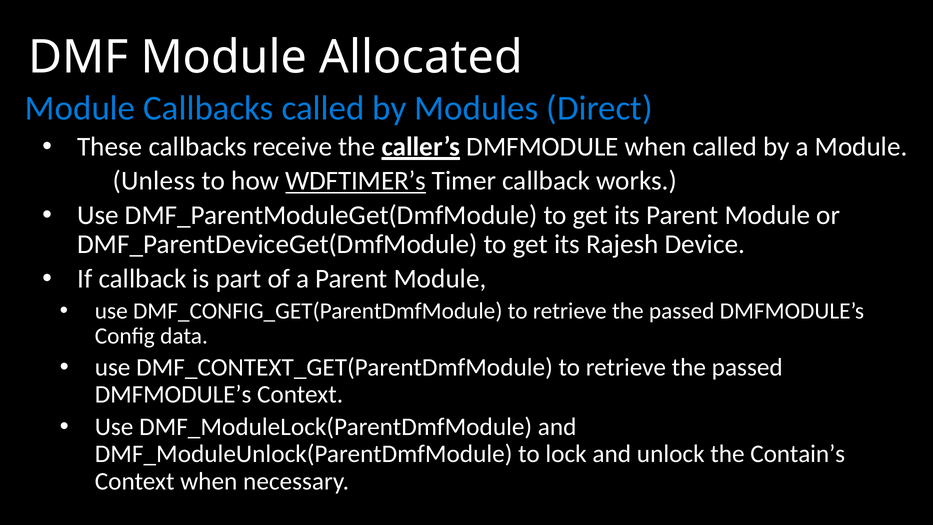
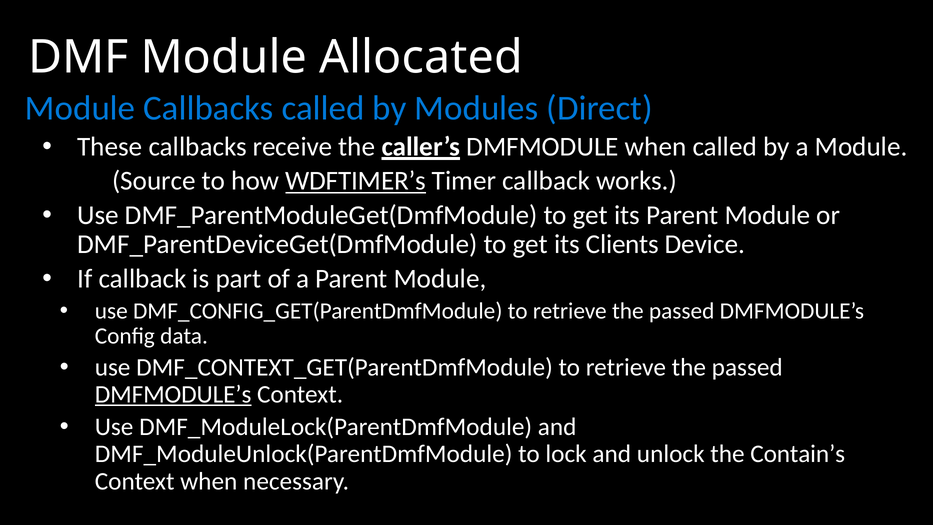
Unless: Unless -> Source
Rajesh: Rajesh -> Clients
DMFMODULE’s at (173, 394) underline: none -> present
